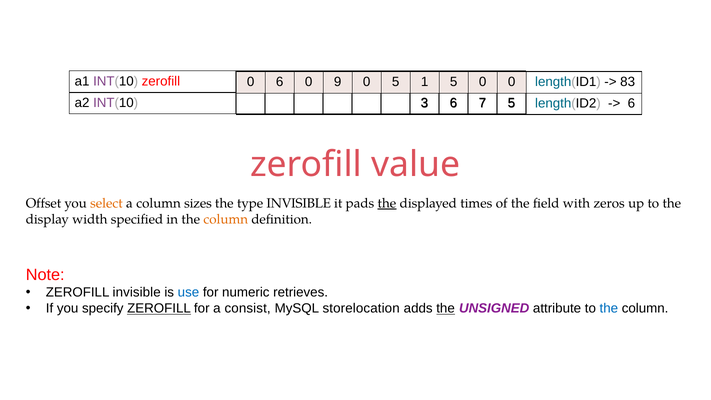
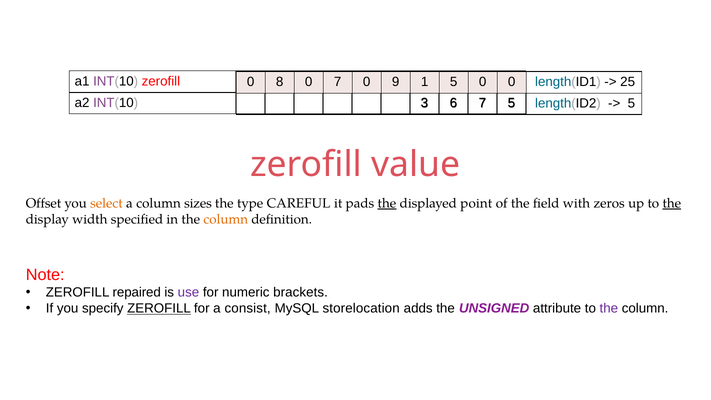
0 6: 6 -> 8
0 9: 9 -> 7
0 5: 5 -> 9
83: 83 -> 25
6 at (631, 103): 6 -> 5
type INVISIBLE: INVISIBLE -> CAREFUL
times: times -> point
the at (672, 203) underline: none -> present
ZEROFILL invisible: invisible -> repaired
use colour: blue -> purple
retrieves: retrieves -> brackets
the at (446, 308) underline: present -> none
the at (609, 308) colour: blue -> purple
